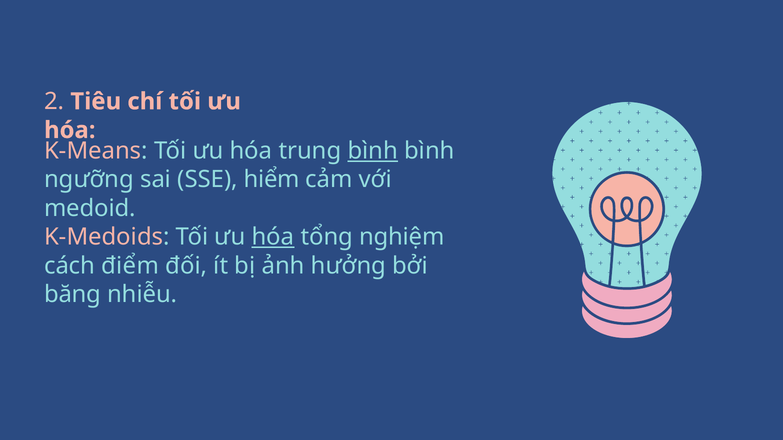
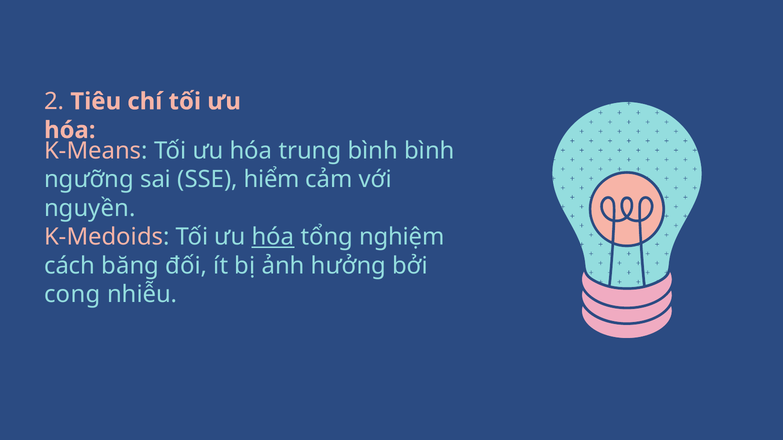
bình at (373, 151) underline: present -> none
medoid: medoid -> nguyền
điểm: điểm -> băng
băng: băng -> cong
